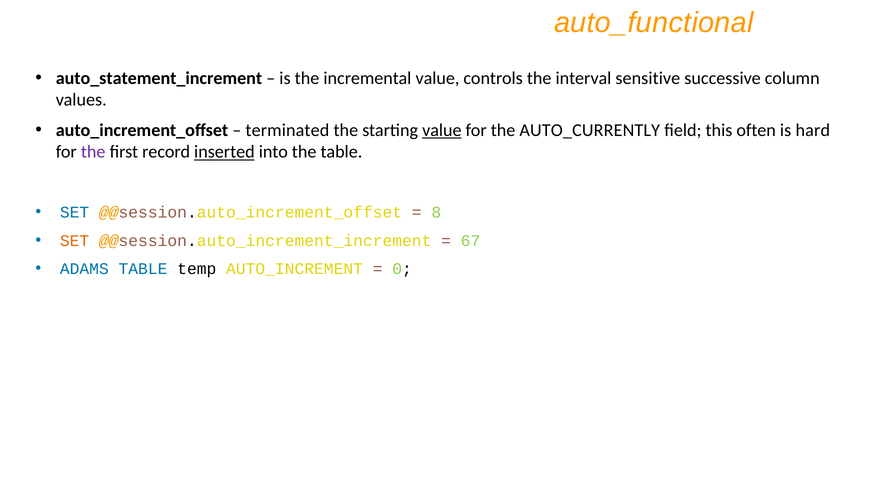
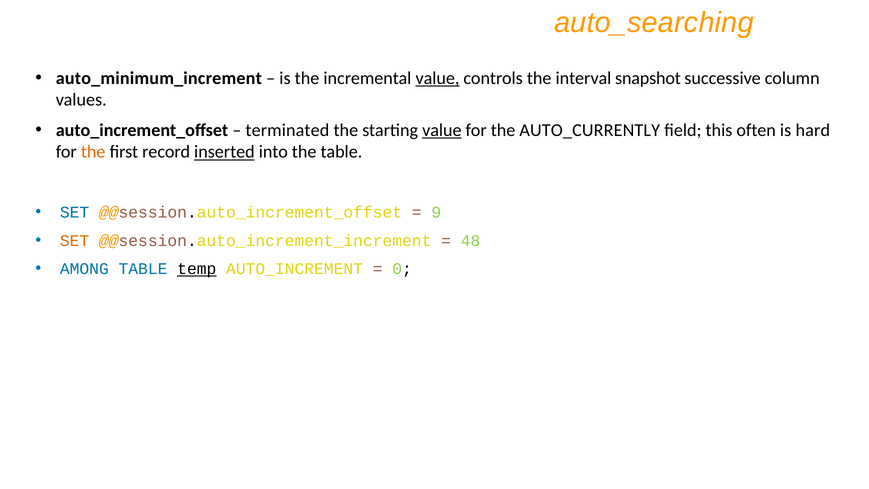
auto_functional: auto_functional -> auto_searching
auto_statement_increment: auto_statement_increment -> auto_minimum_increment
value at (437, 78) underline: none -> present
sensitive: sensitive -> snapshot
the at (93, 152) colour: purple -> orange
8: 8 -> 9
67: 67 -> 48
ADAMS: ADAMS -> AMONG
temp underline: none -> present
